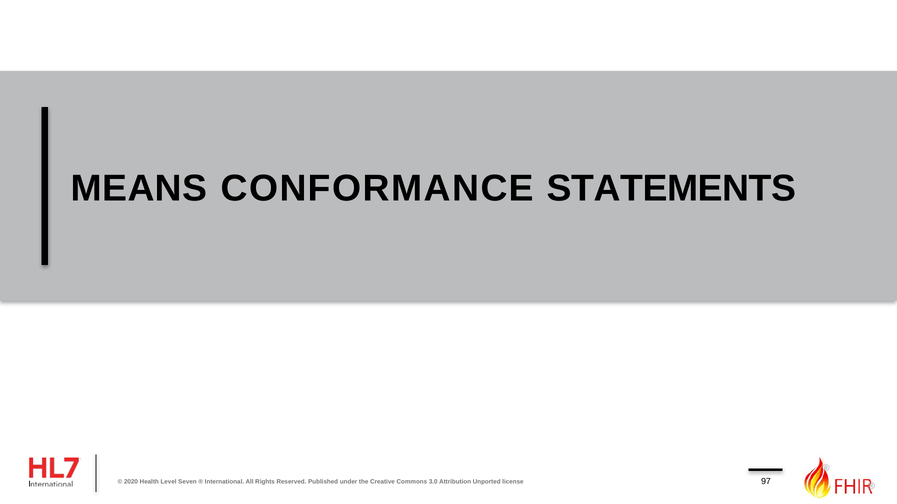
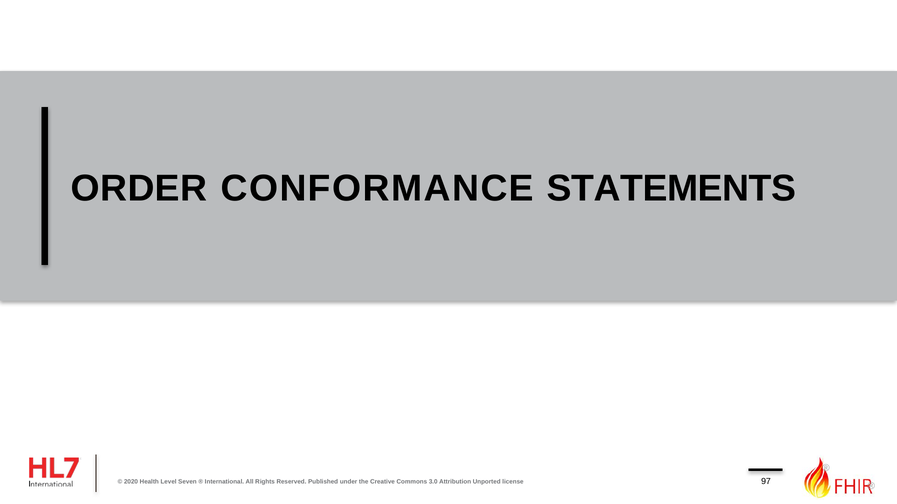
MEANS: MEANS -> ORDER
